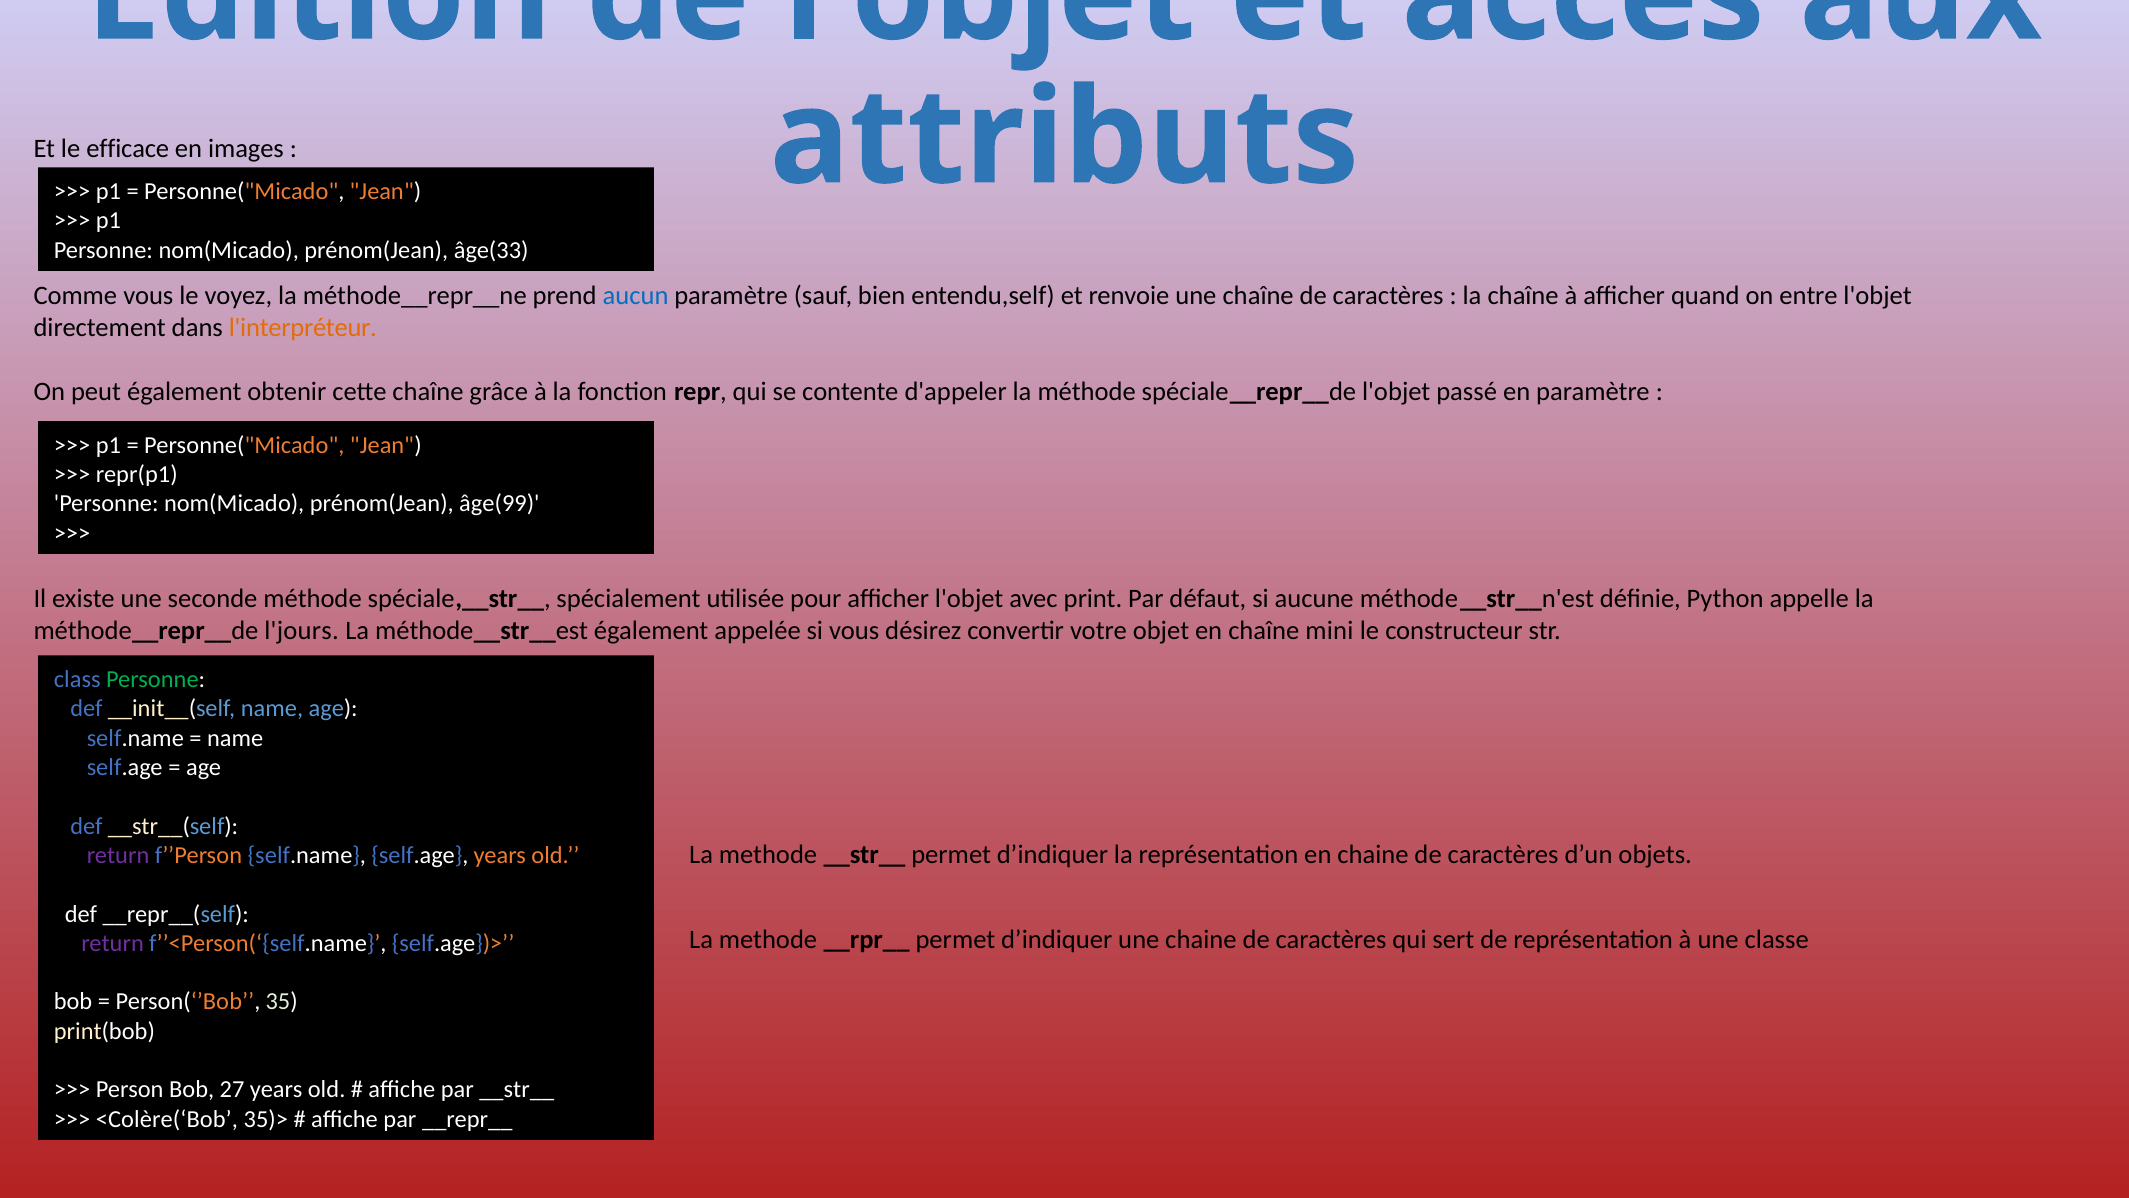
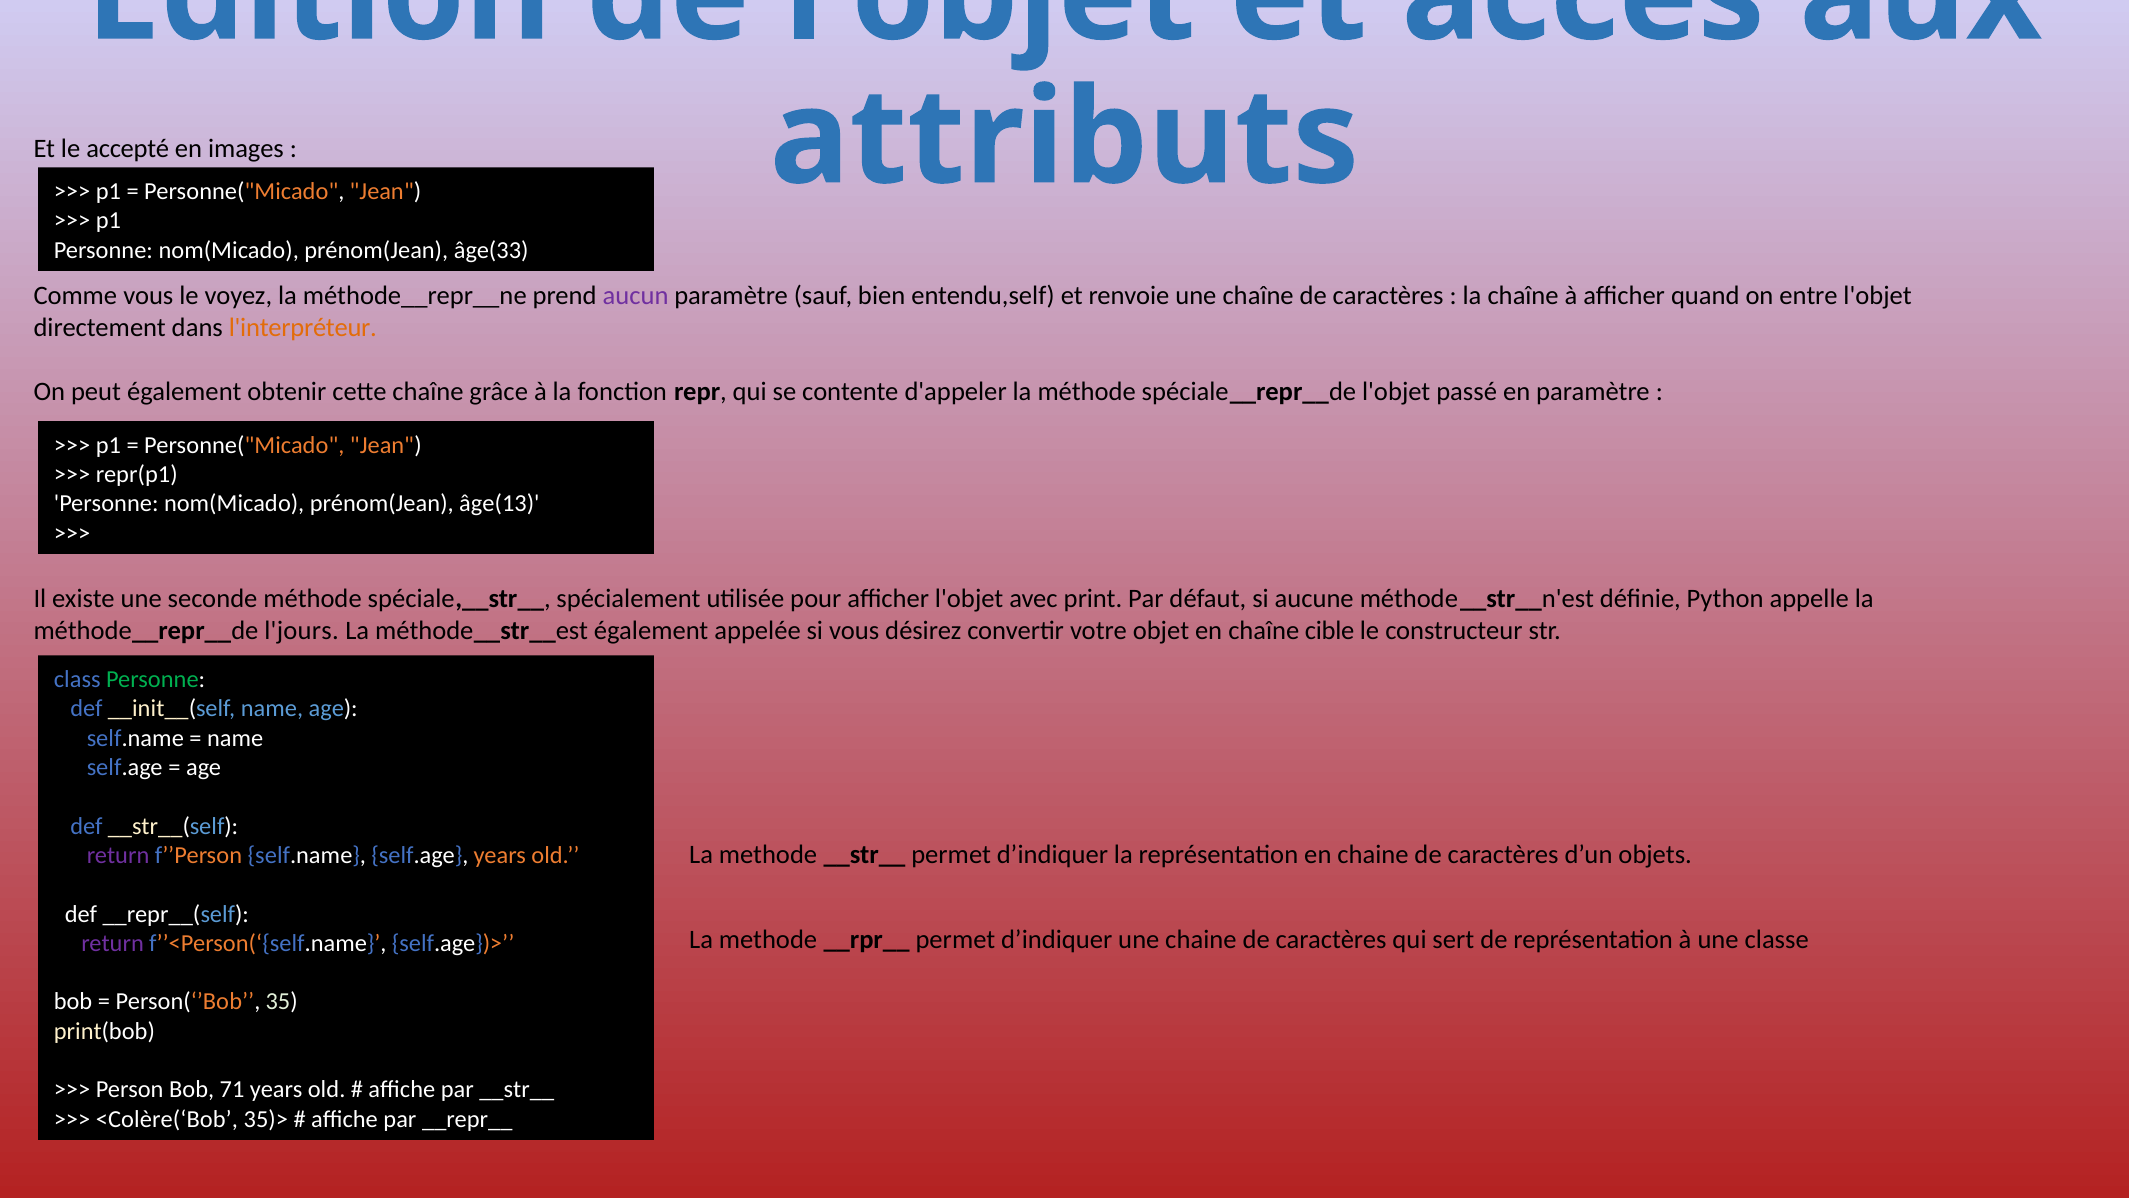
efficace: efficace -> accepté
aucun colour: blue -> purple
âge(99: âge(99 -> âge(13
mini: mini -> cible
27: 27 -> 71
